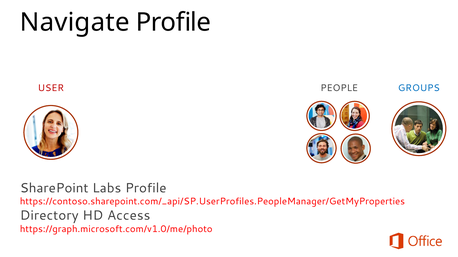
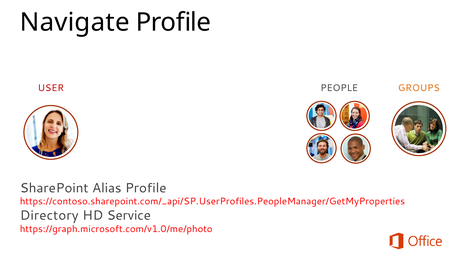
GROUPS colour: blue -> orange
Labs: Labs -> Alias
Access: Access -> Service
